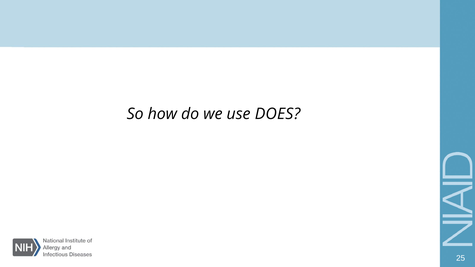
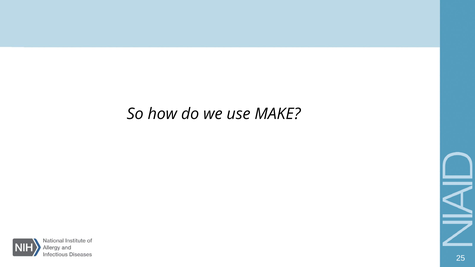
DOES: DOES -> MAKE
